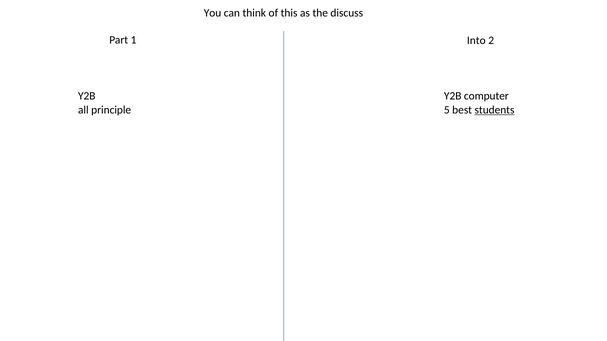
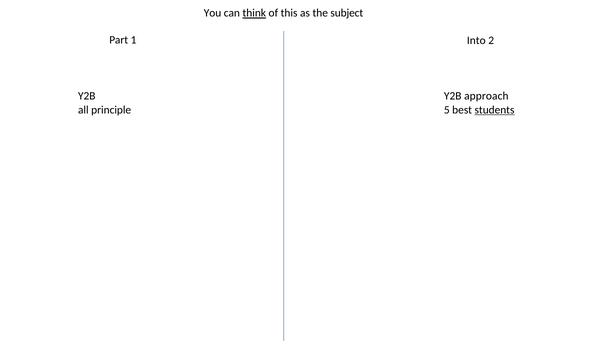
think underline: none -> present
discuss: discuss -> subject
computer: computer -> approach
